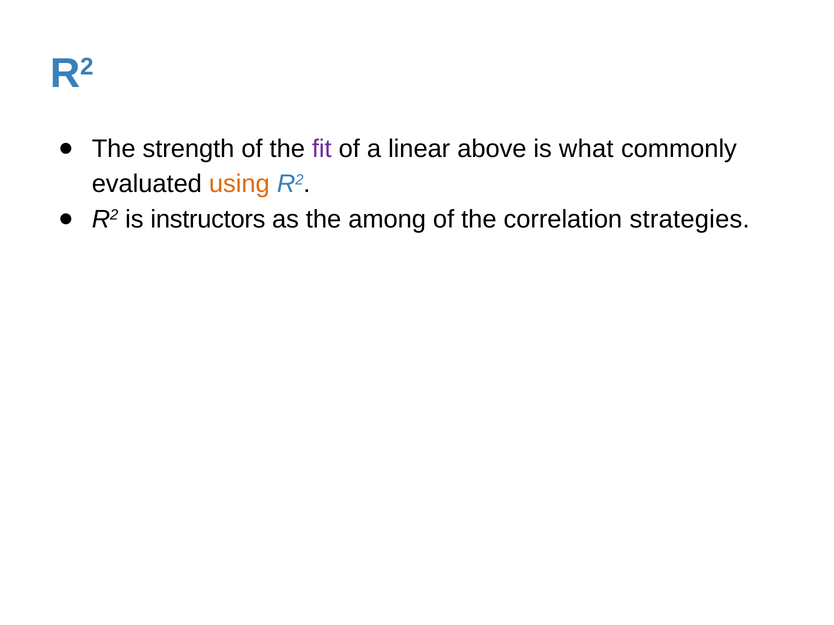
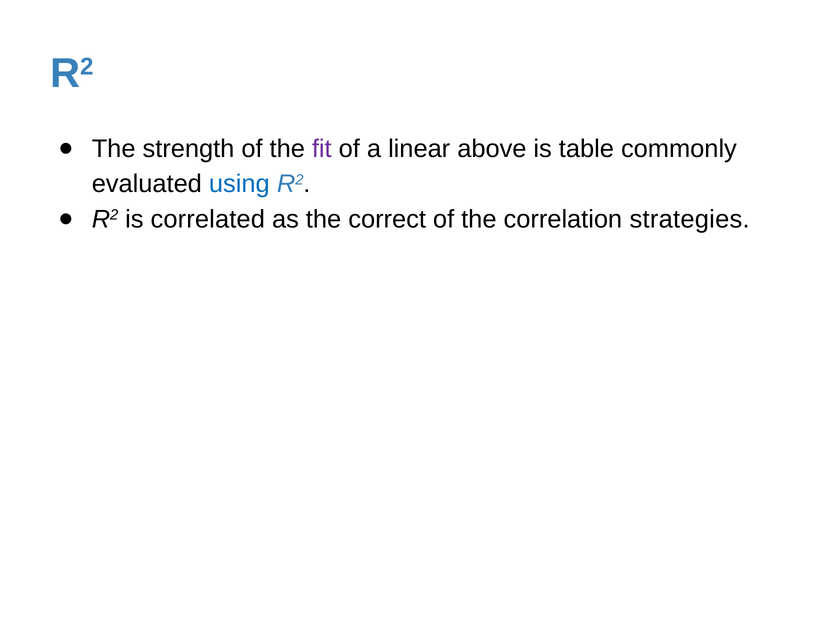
what: what -> table
using colour: orange -> blue
instructors: instructors -> correlated
among: among -> correct
